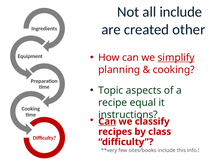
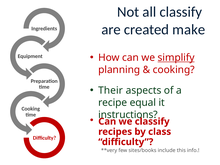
all include: include -> classify
other: other -> make
Topic: Topic -> Their
Can at (107, 121) underline: present -> none
